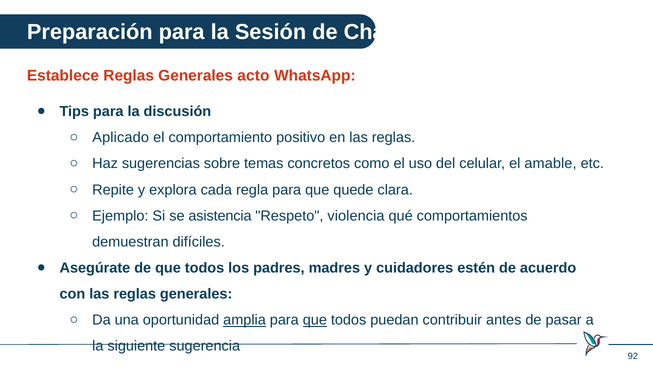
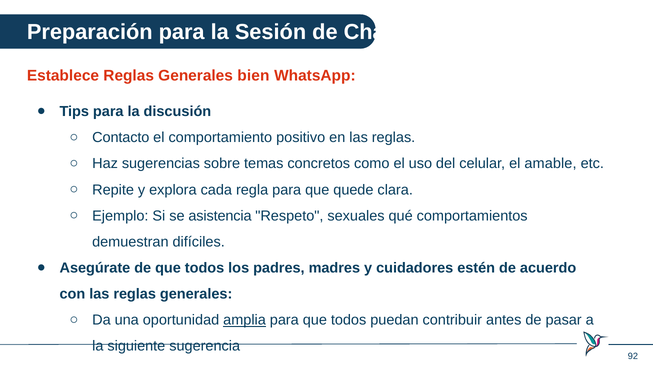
acto: acto -> bien
Aplicado: Aplicado -> Contacto
violencia: violencia -> sexuales
que at (315, 320) underline: present -> none
